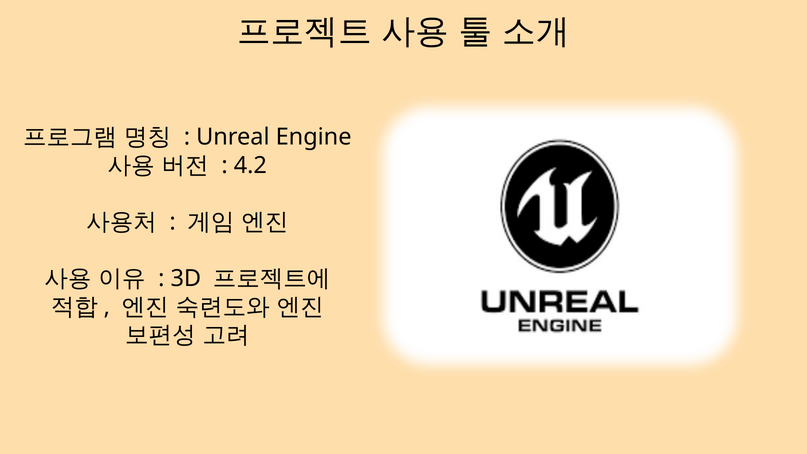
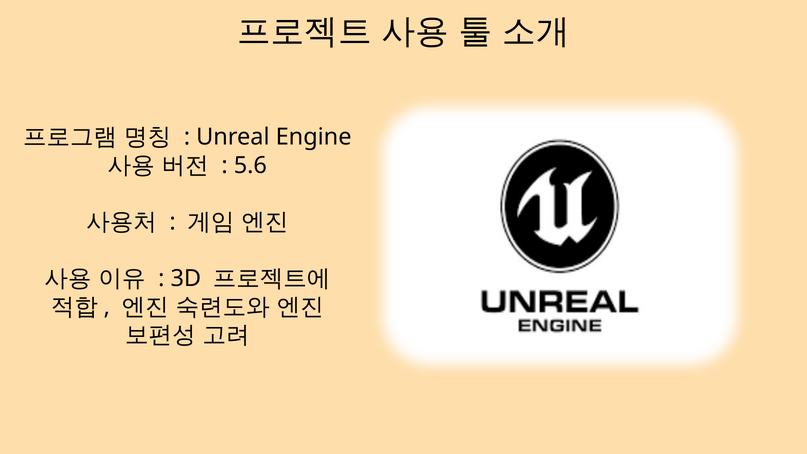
4.2: 4.2 -> 5.6
